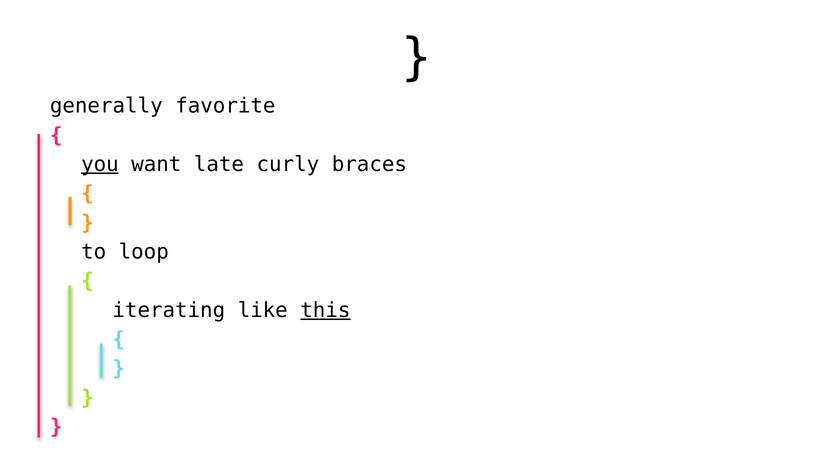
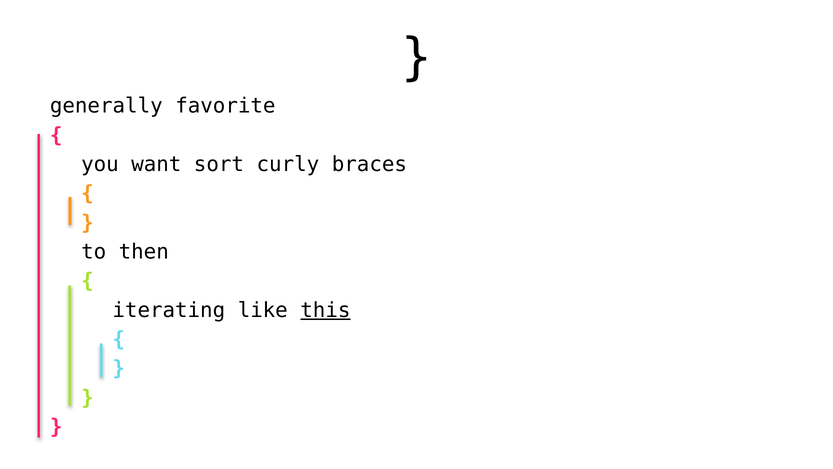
you underline: present -> none
late: late -> sort
loop: loop -> then
